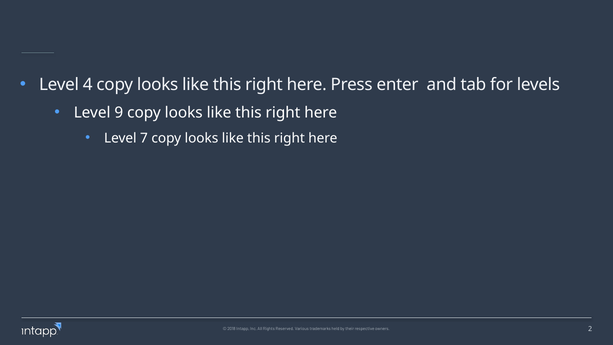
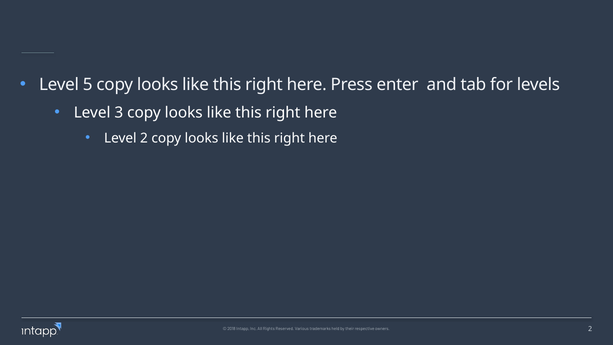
4: 4 -> 5
9: 9 -> 3
Level 7: 7 -> 2
